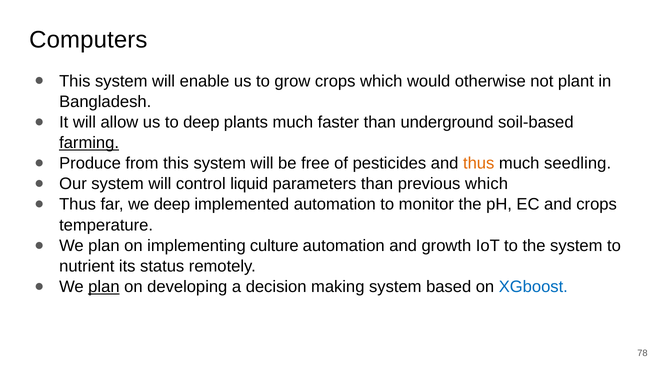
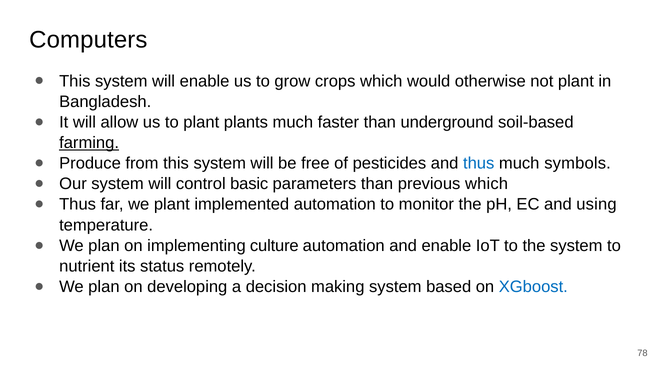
to deep: deep -> plant
thus at (479, 163) colour: orange -> blue
seedling: seedling -> symbols
liquid: liquid -> basic
we deep: deep -> plant
and crops: crops -> using
and growth: growth -> enable
plan at (104, 287) underline: present -> none
